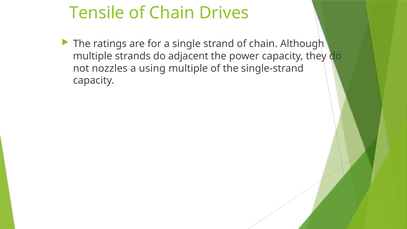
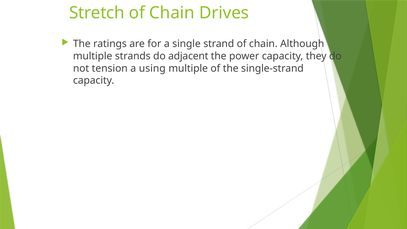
Tensile: Tensile -> Stretch
nozzles: nozzles -> tension
